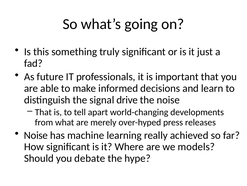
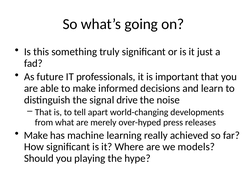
Noise at (36, 135): Noise -> Make
debate: debate -> playing
